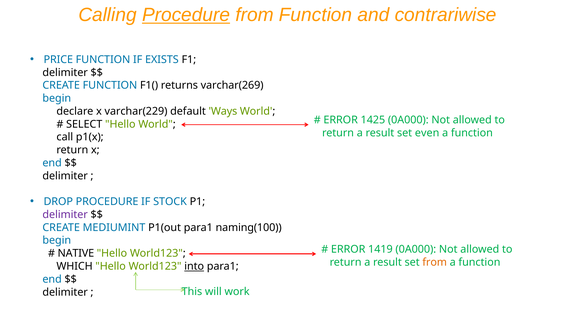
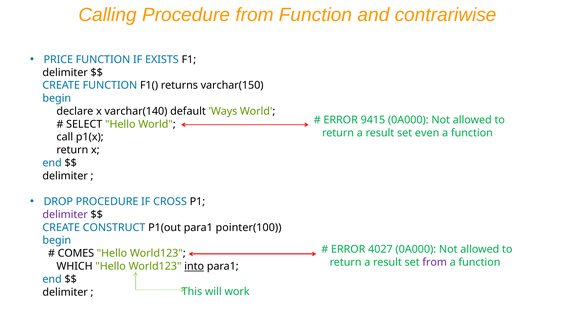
Procedure at (186, 15) underline: present -> none
varchar(269: varchar(269 -> varchar(150
varchar(229: varchar(229 -> varchar(140
1425: 1425 -> 9415
STOCK: STOCK -> CROSS
MEDIUMINT: MEDIUMINT -> CONSTRUCT
naming(100: naming(100 -> pointer(100
1419: 1419 -> 4027
NATIVE: NATIVE -> COMES
from at (435, 262) colour: orange -> purple
